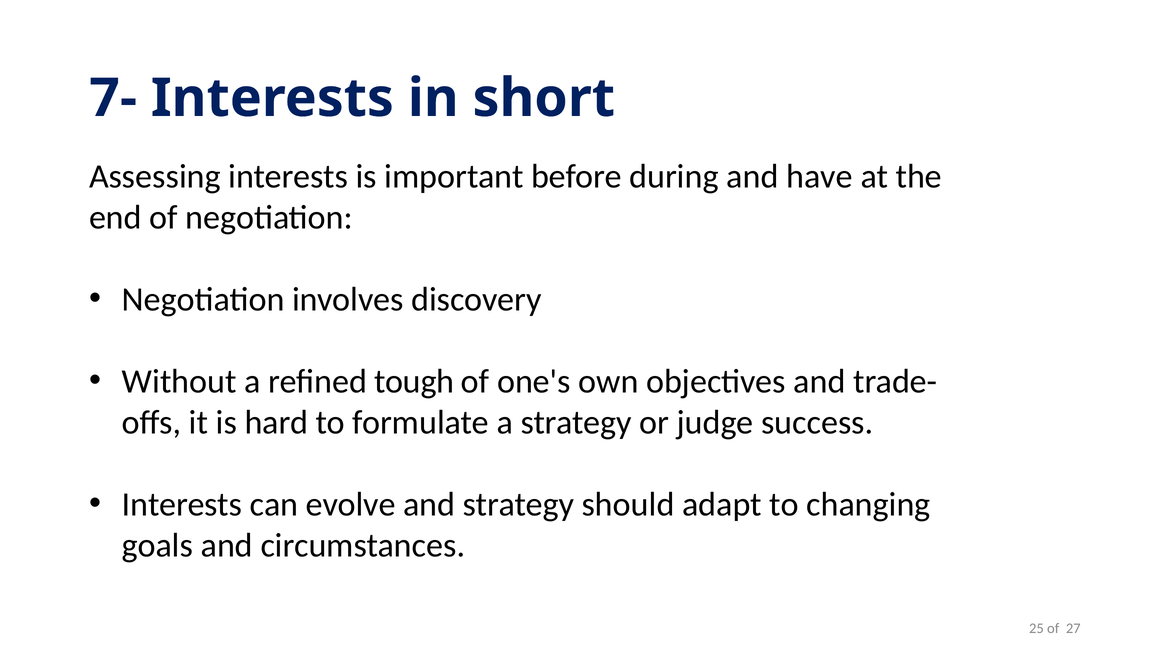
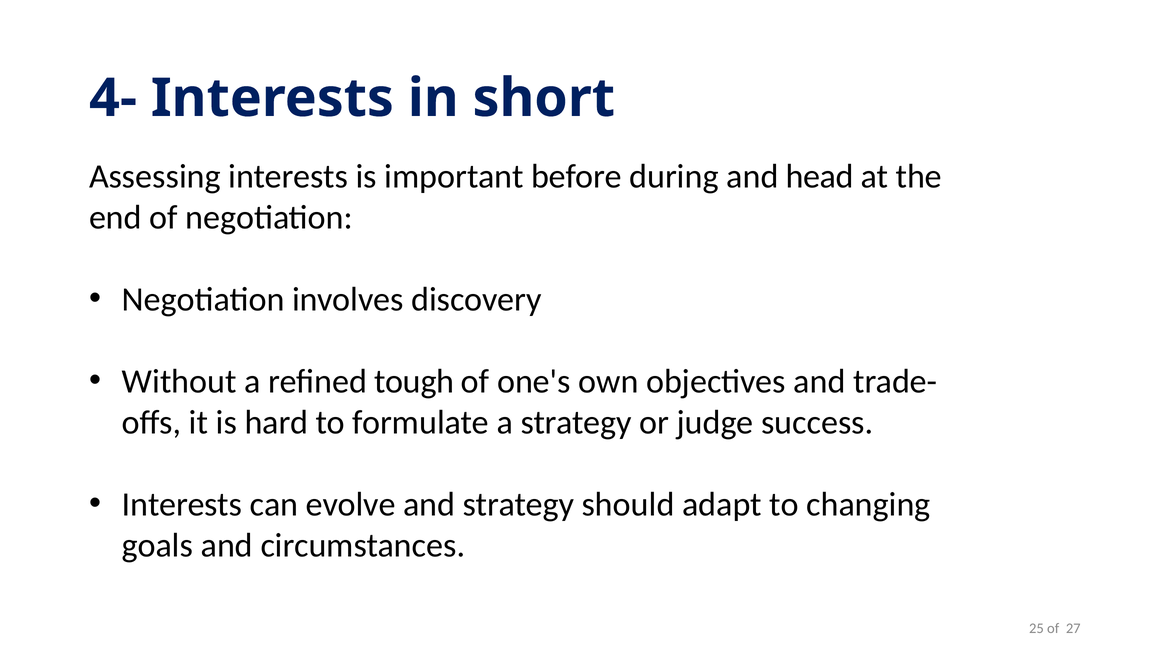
7-: 7- -> 4-
have: have -> head
